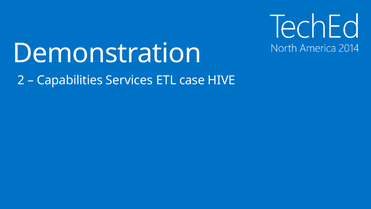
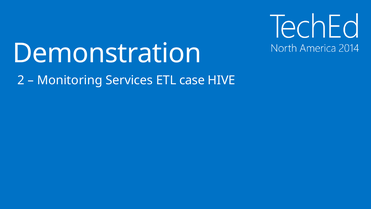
Capabilities: Capabilities -> Monitoring
